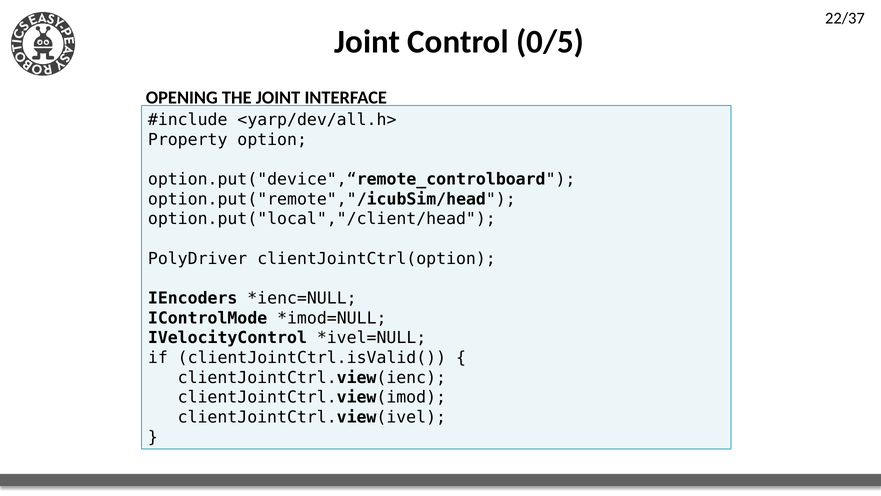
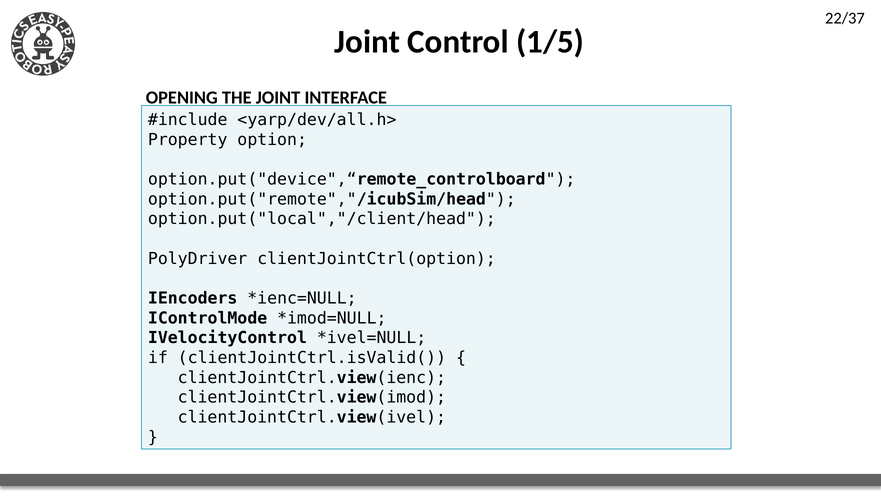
0/5: 0/5 -> 1/5
